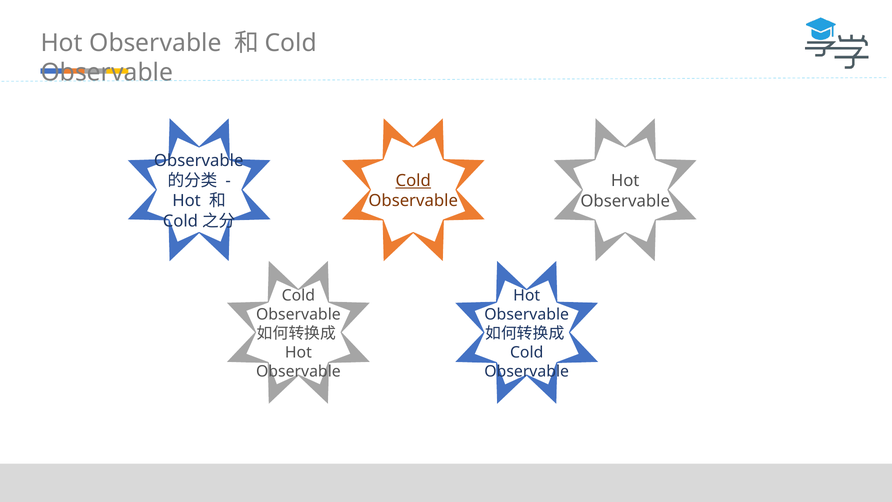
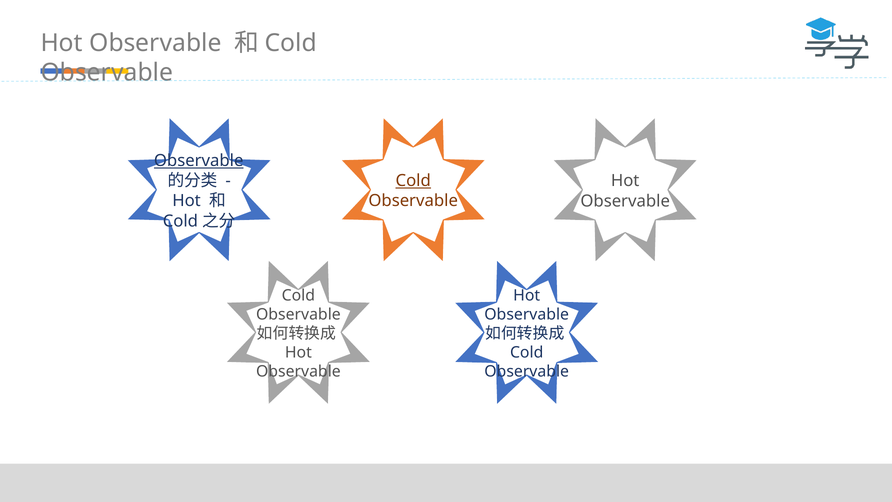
Observable at (199, 161) underline: none -> present
